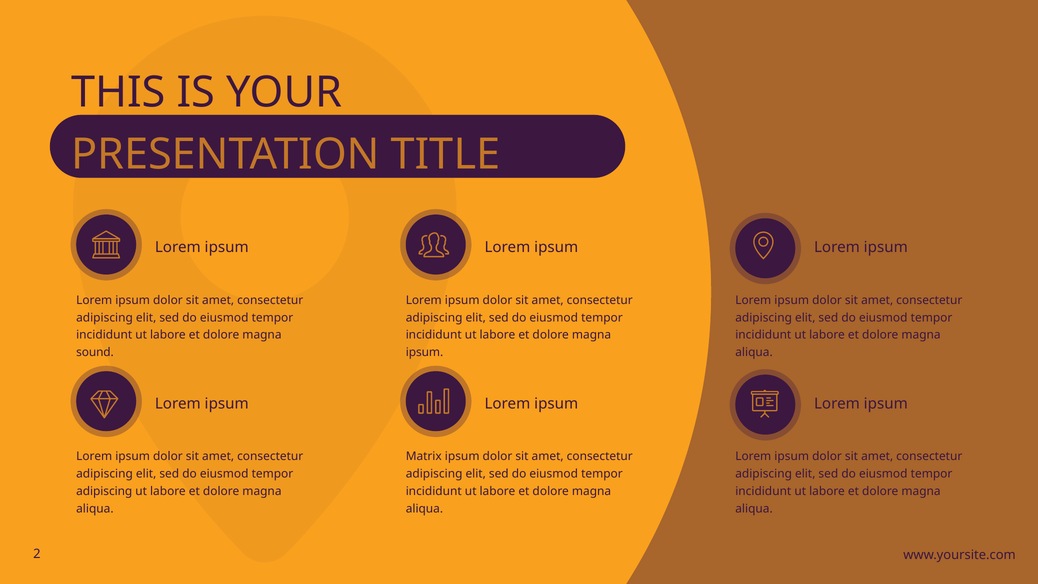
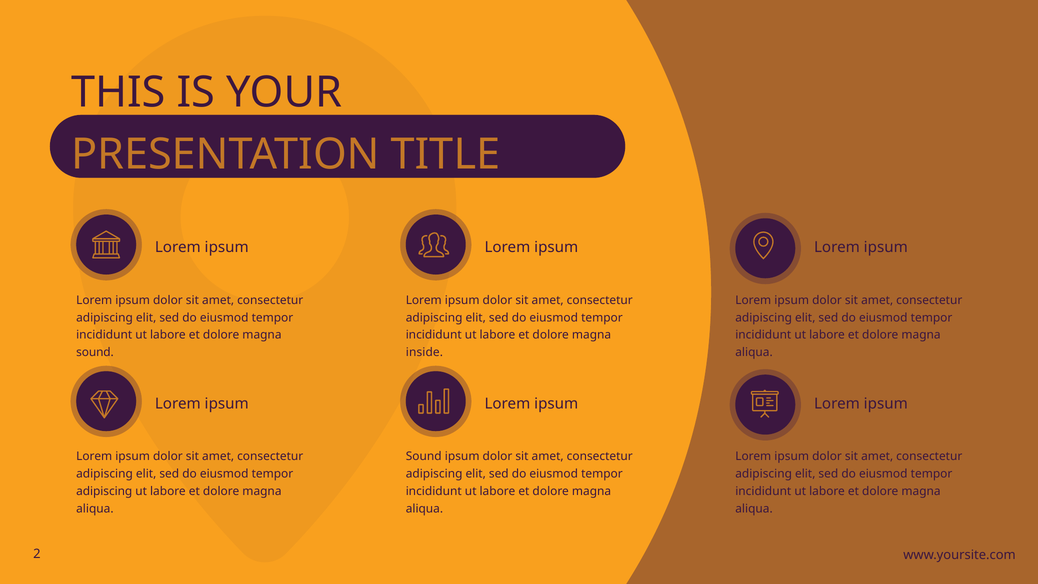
ipsum at (424, 352): ipsum -> inside
Matrix at (424, 456): Matrix -> Sound
